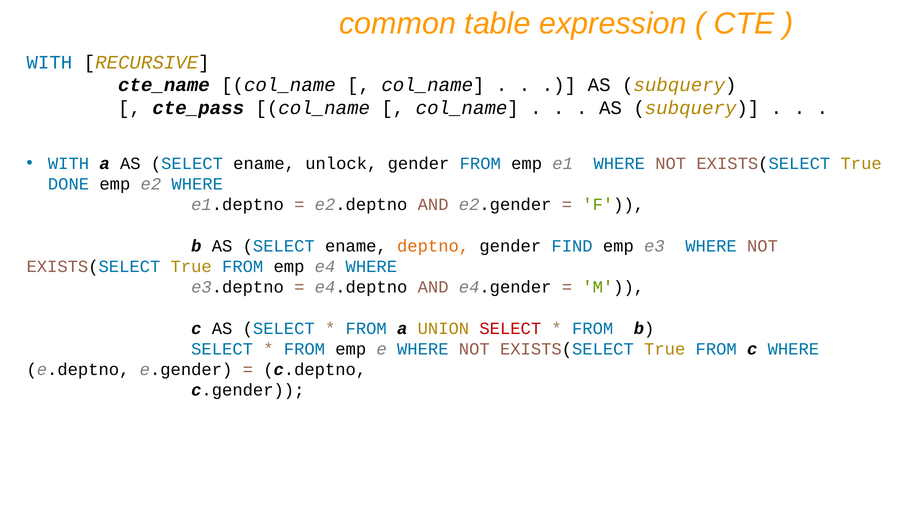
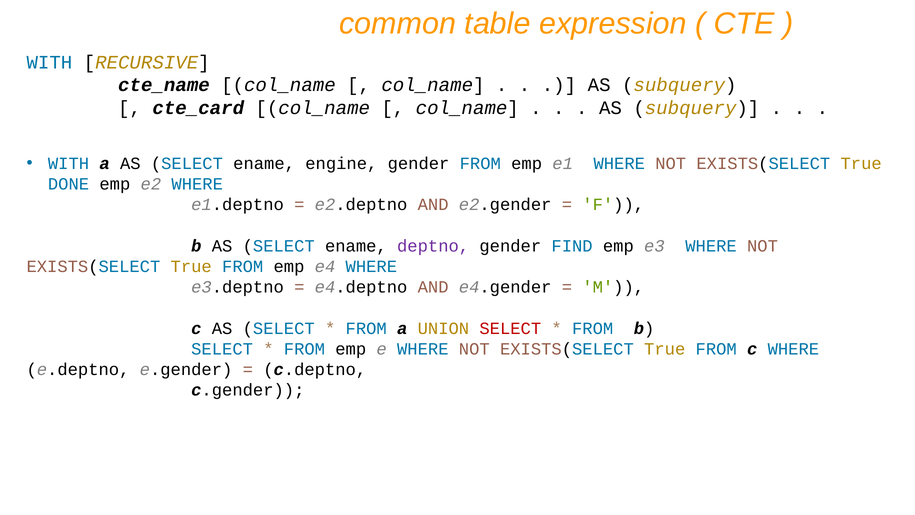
cte_pass: cte_pass -> cte_card
unlock: unlock -> engine
deptno colour: orange -> purple
